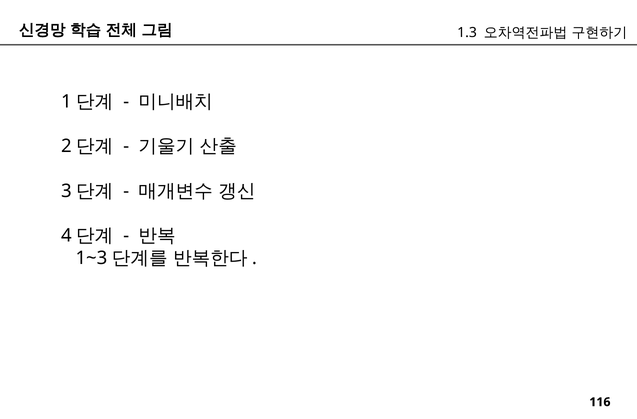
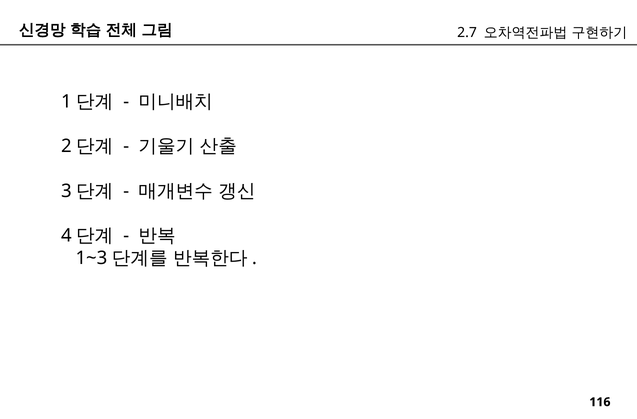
1.3: 1.3 -> 2.7
